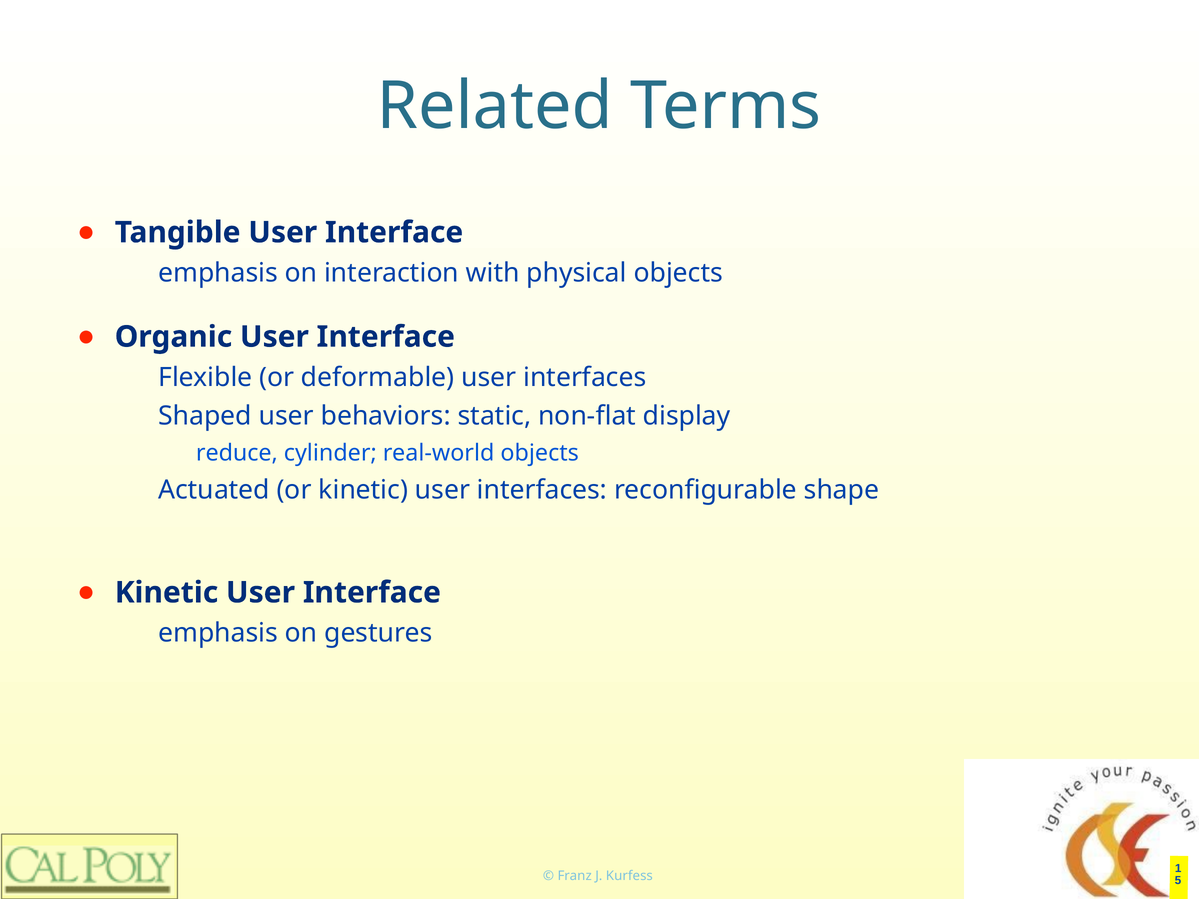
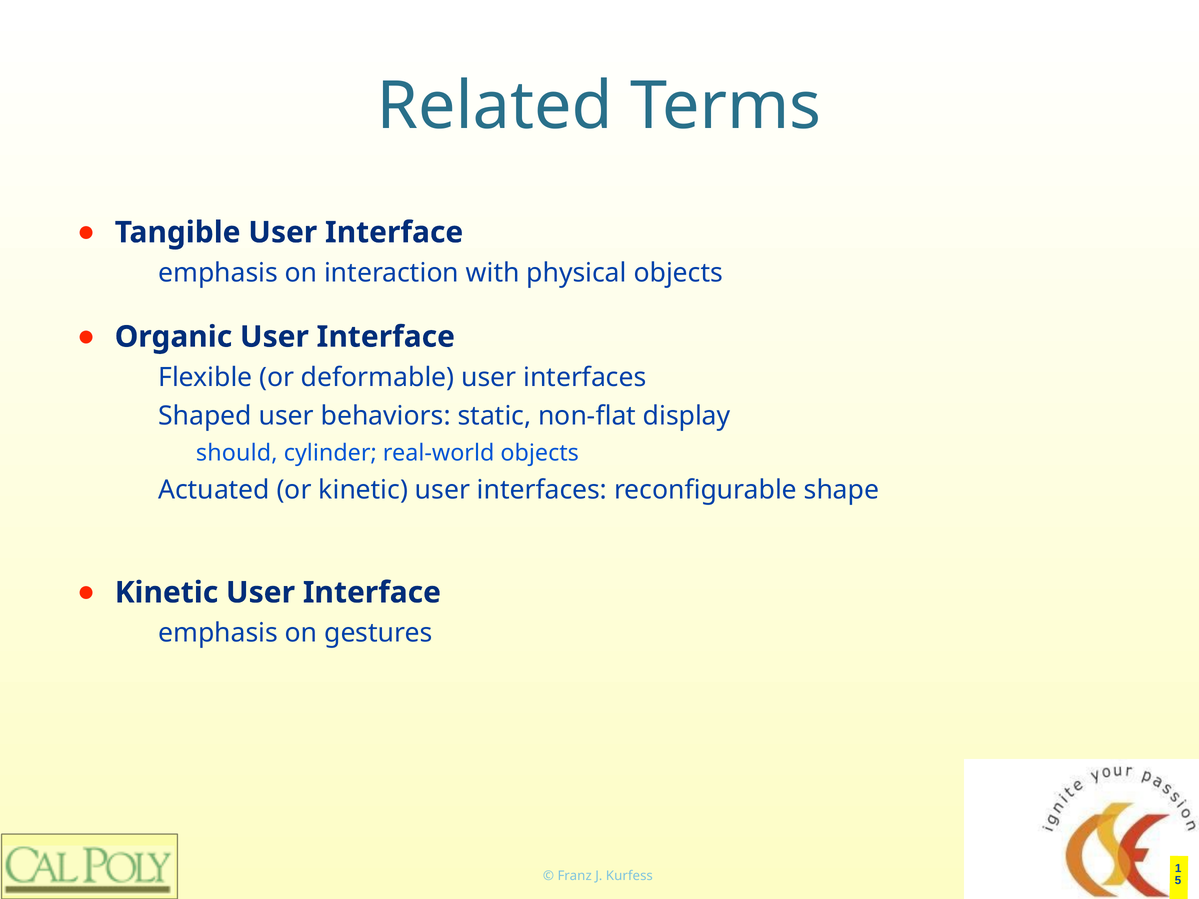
reduce: reduce -> should
